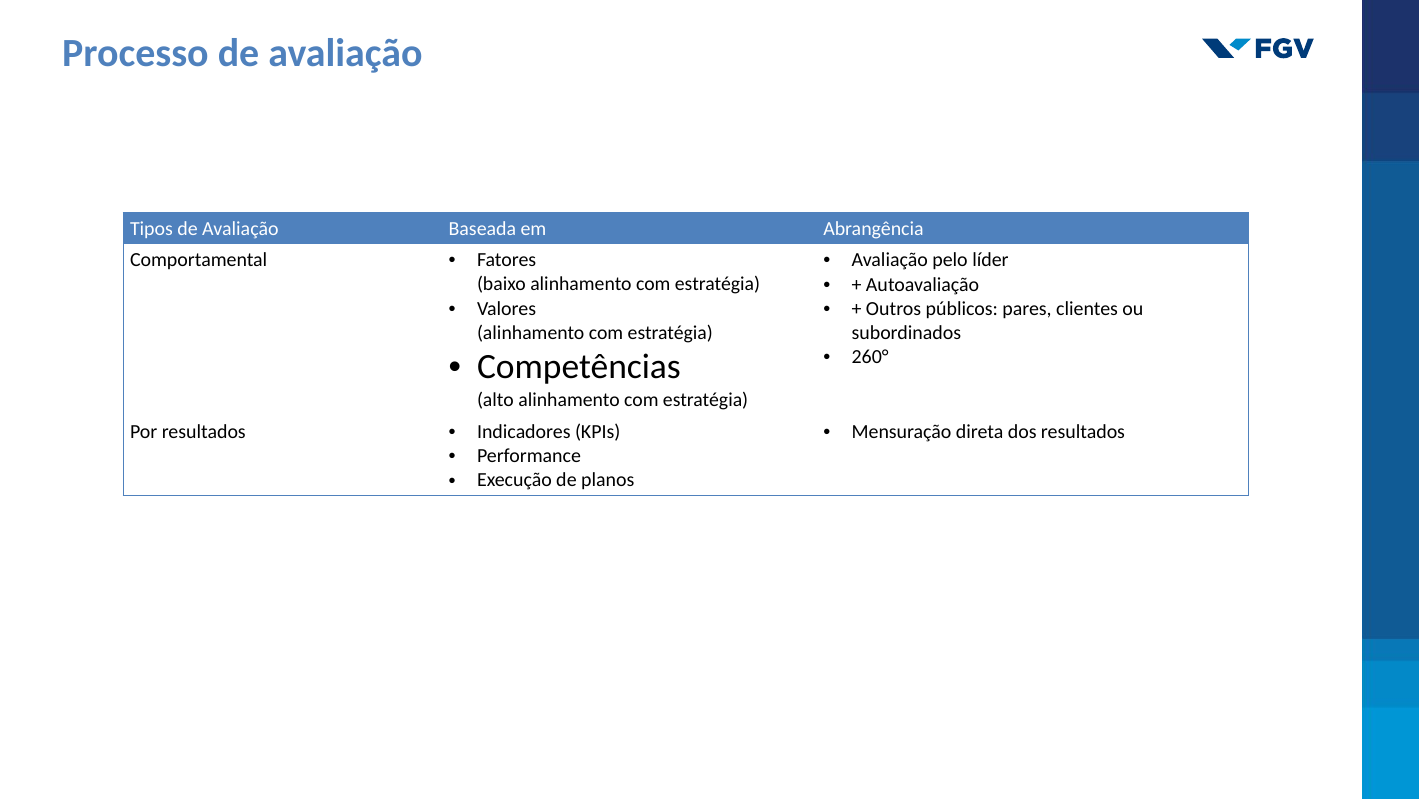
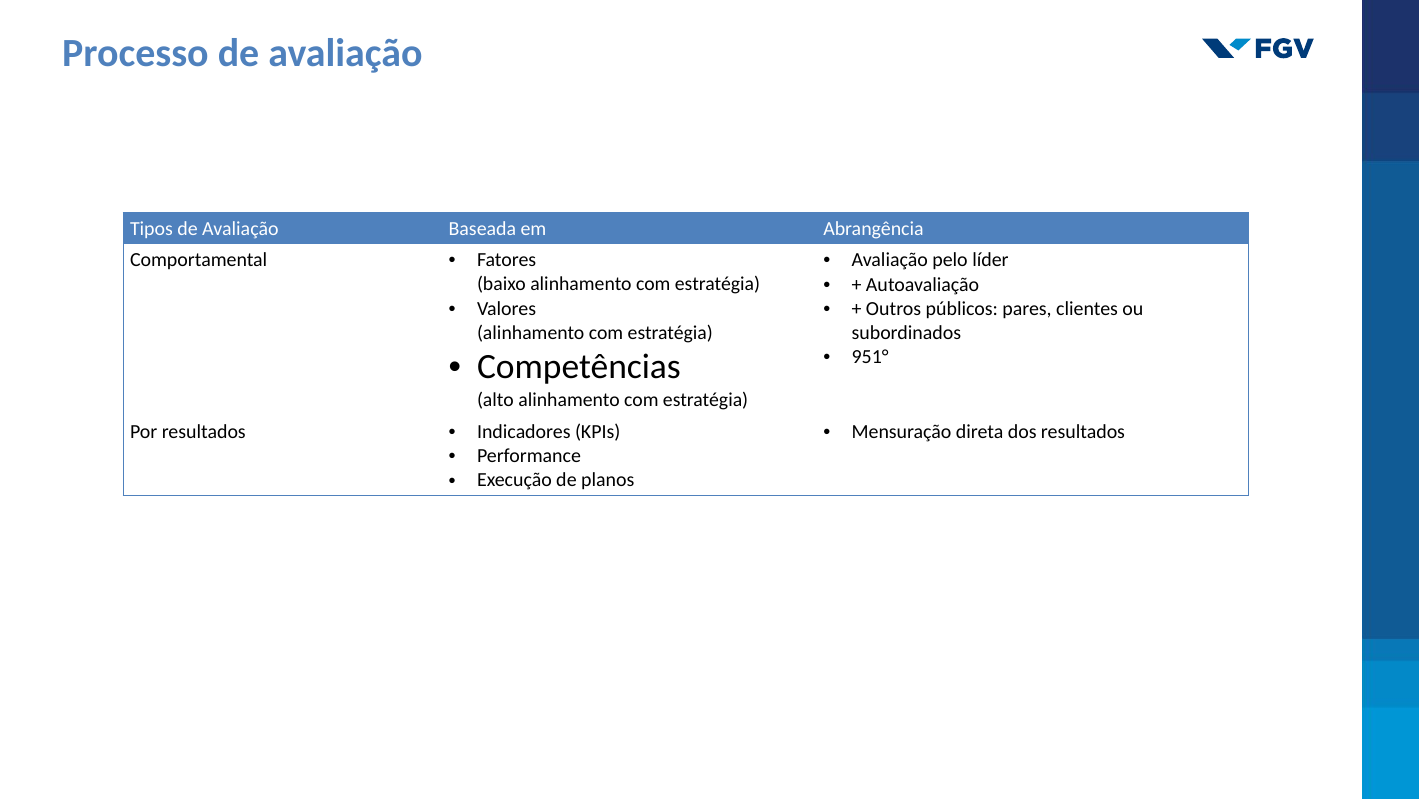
260°: 260° -> 951°
